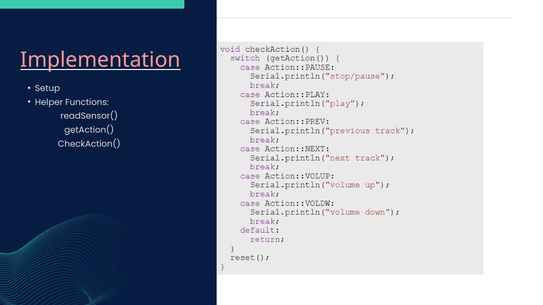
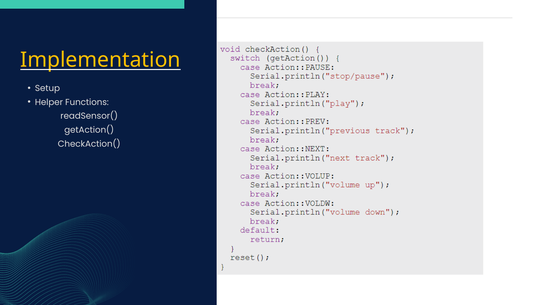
Implementation colour: pink -> yellow
